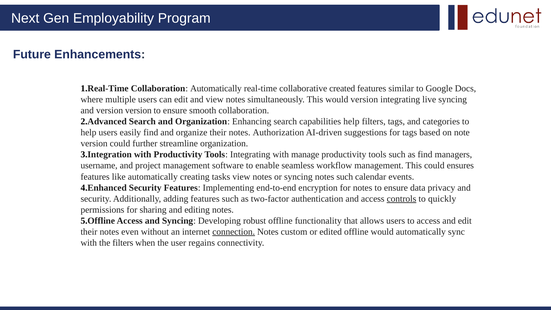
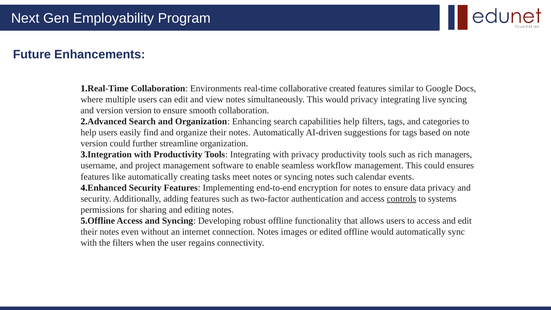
Collaboration Automatically: Automatically -> Environments
would version: version -> privacy
notes Authorization: Authorization -> Automatically
with manage: manage -> privacy
as find: find -> rich
tasks view: view -> meet
quickly: quickly -> systems
connection underline: present -> none
custom: custom -> images
